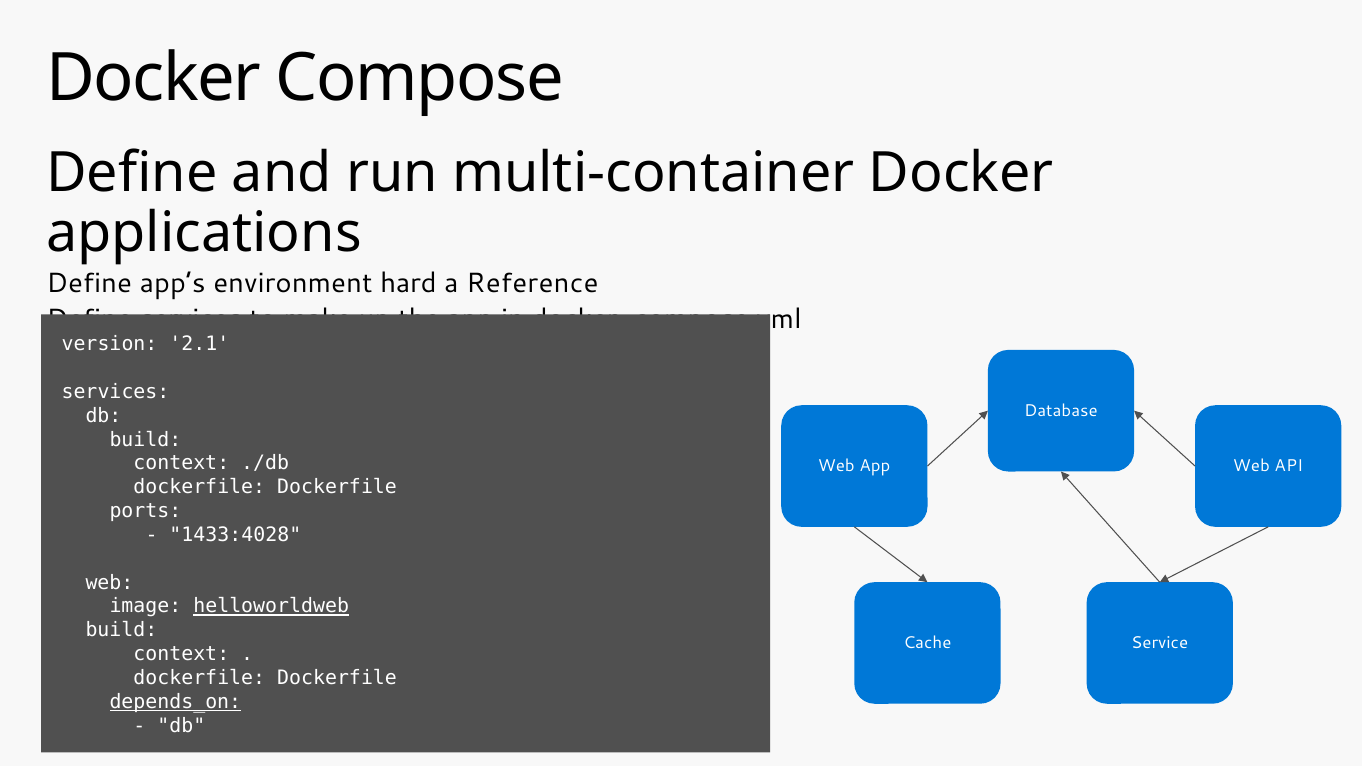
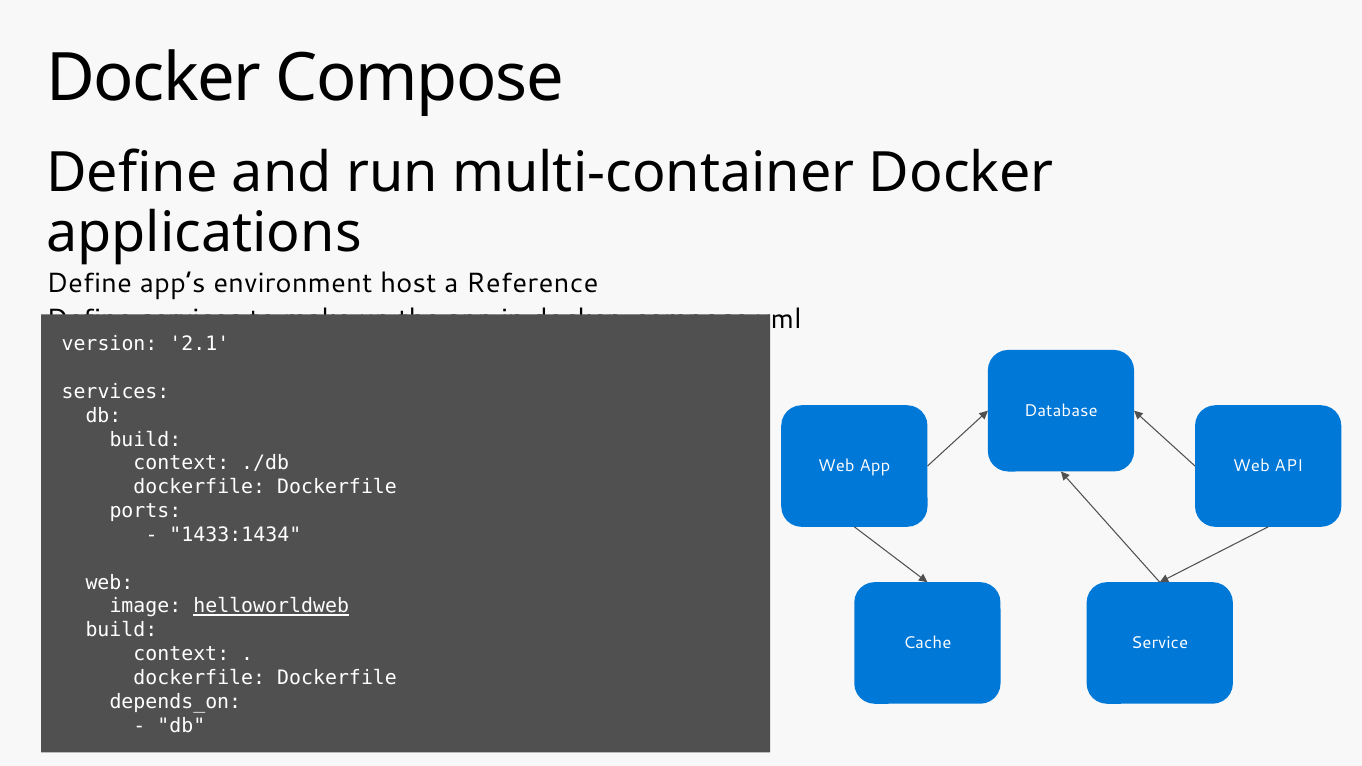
hard: hard -> host
1433:4028: 1433:4028 -> 1433:1434
depends_on underline: present -> none
